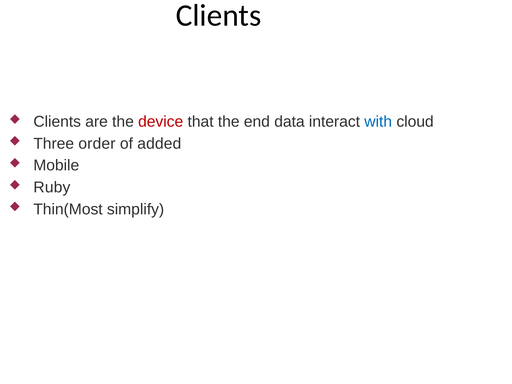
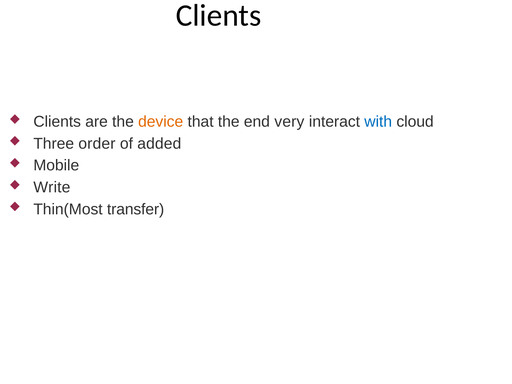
device colour: red -> orange
data: data -> very
Ruby: Ruby -> Write
simplify: simplify -> transfer
